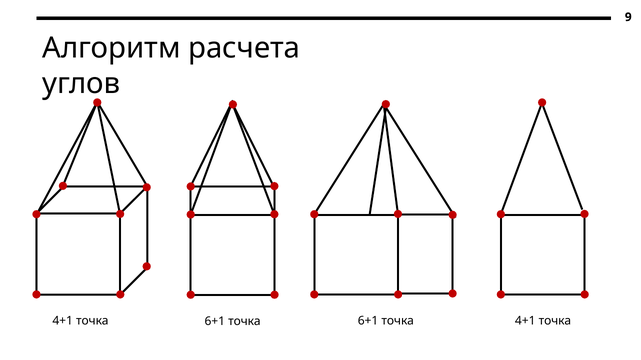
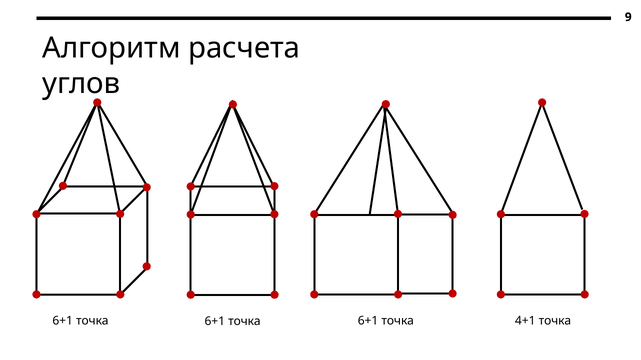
4+1 at (63, 321): 4+1 -> 6+1
